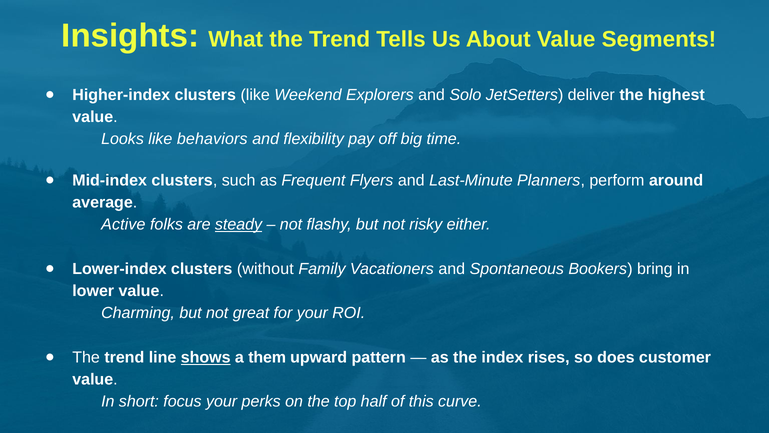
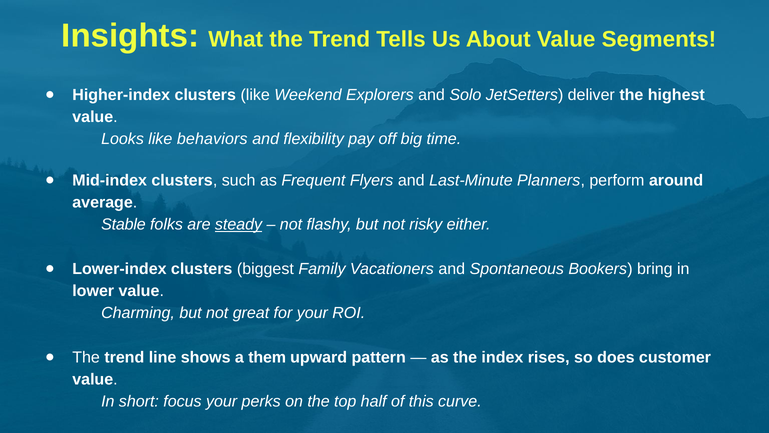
Active: Active -> Stable
without: without -> biggest
shows underline: present -> none
